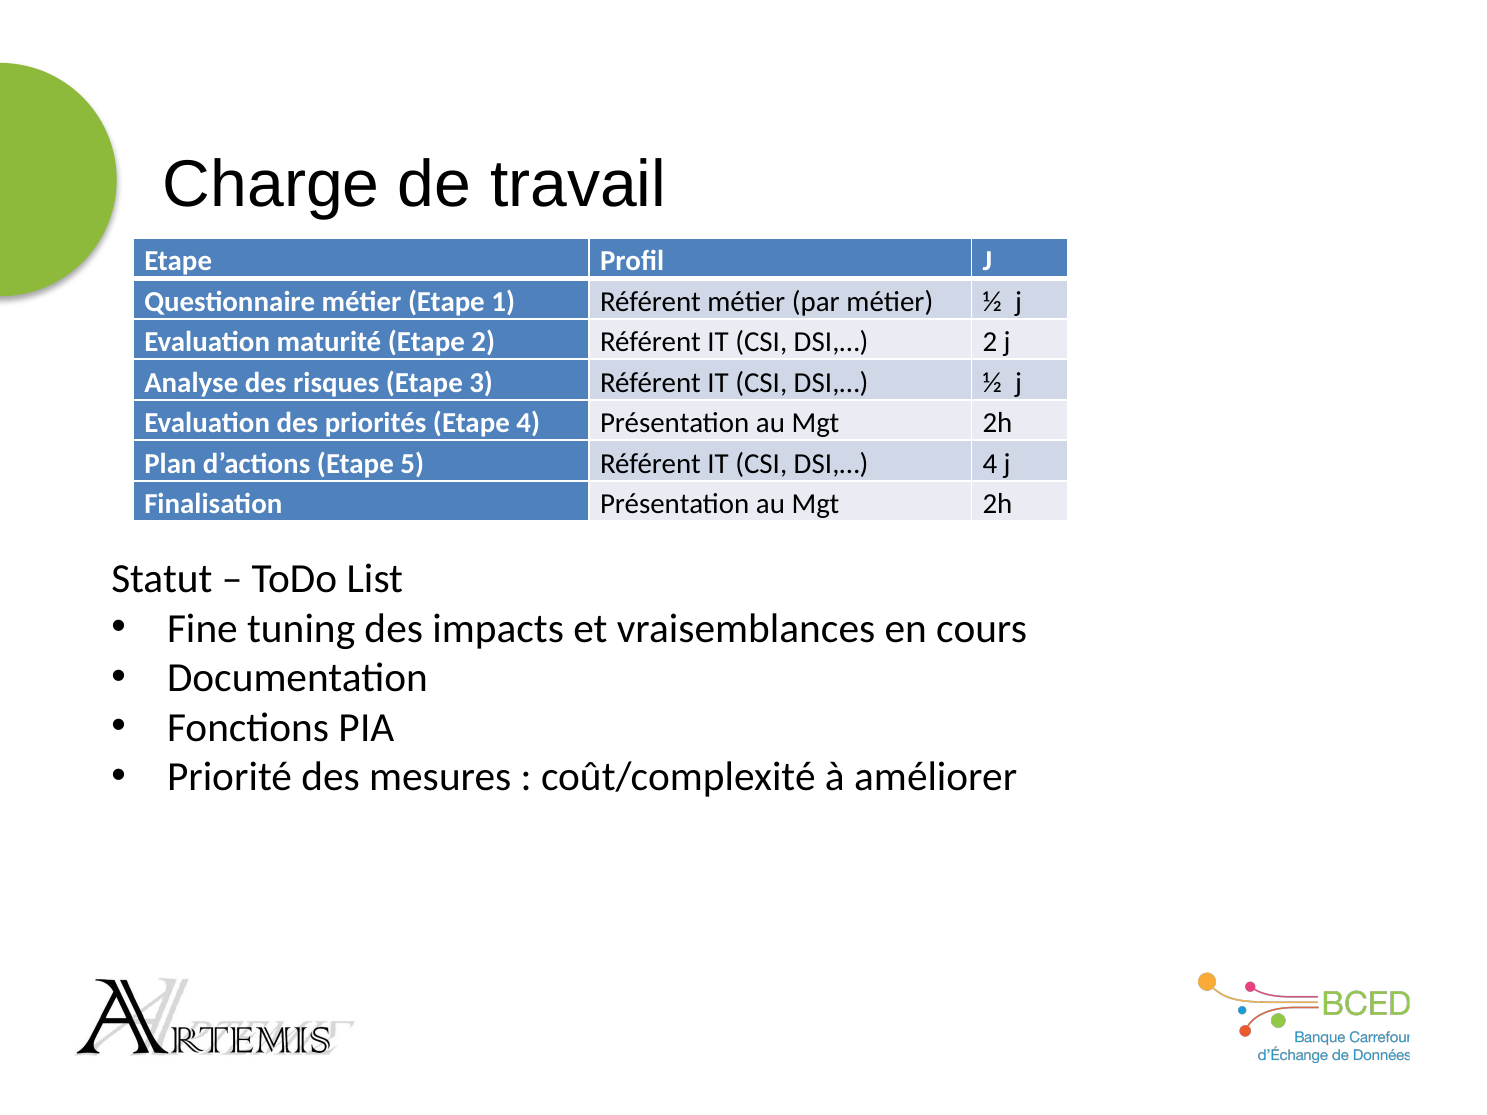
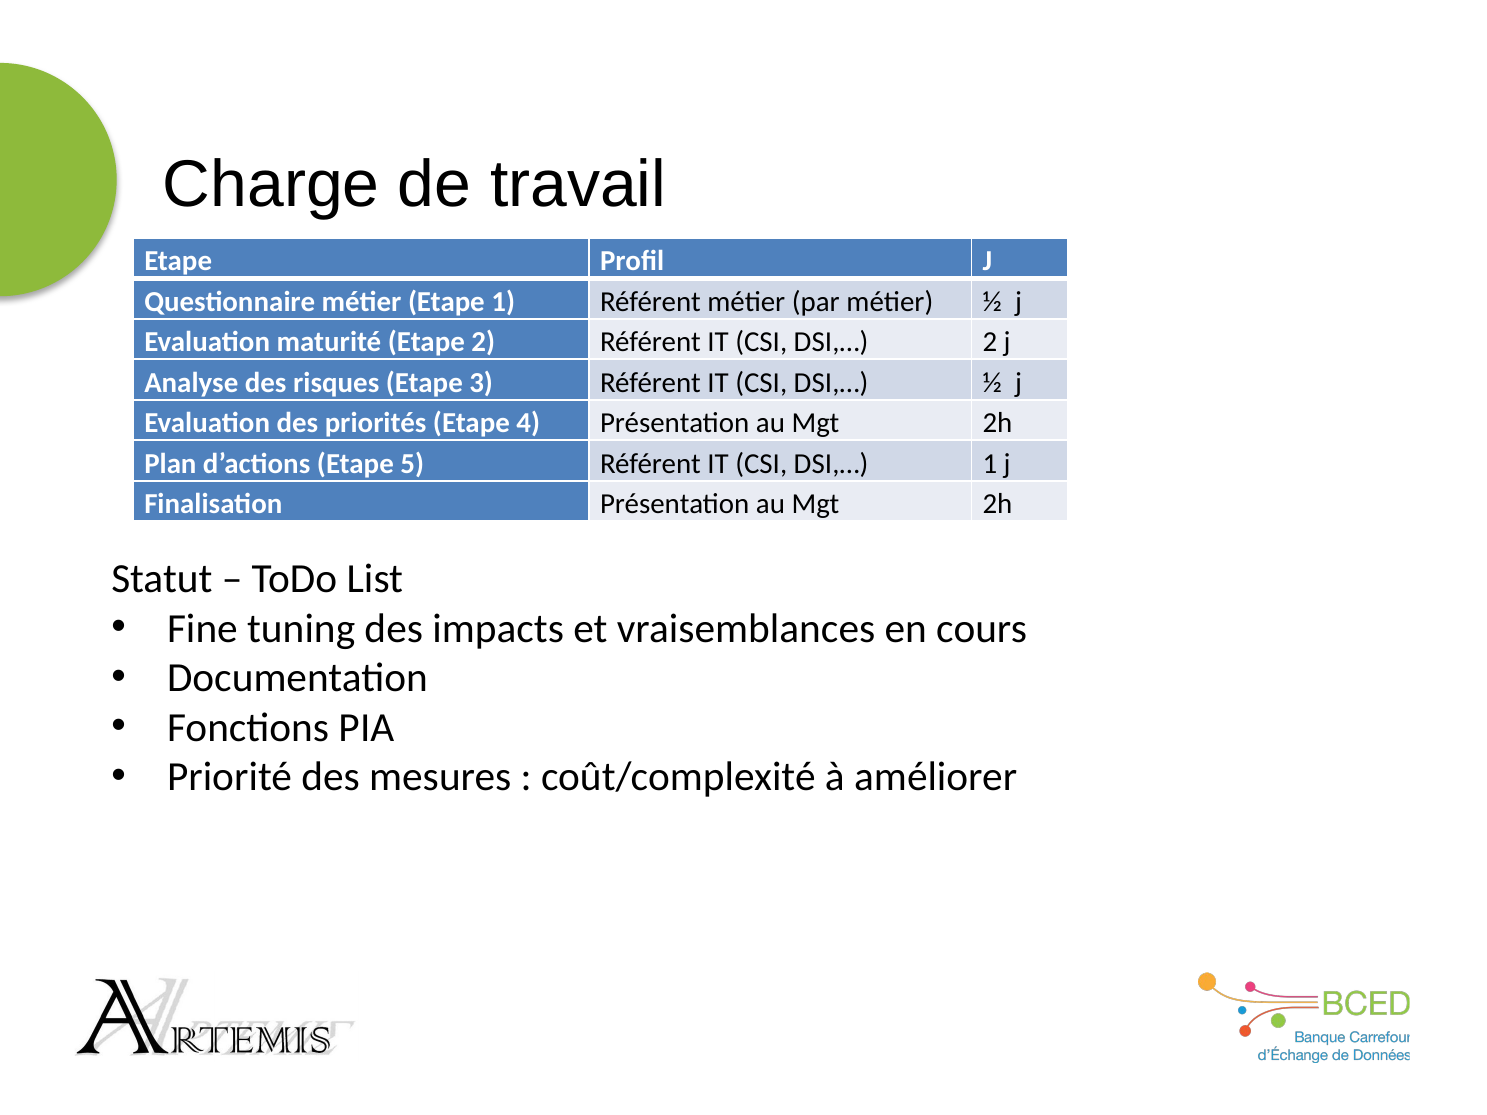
DSI,… 4: 4 -> 1
